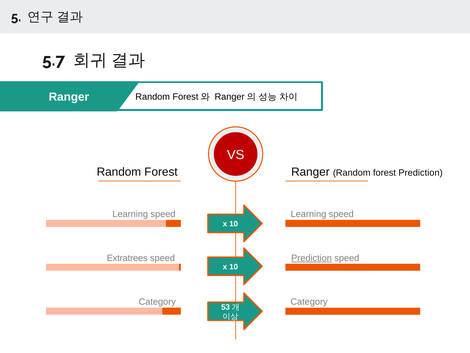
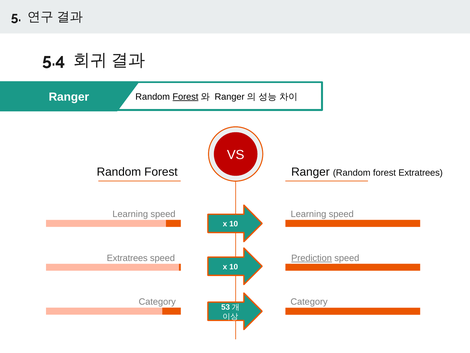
5.7: 5.7 -> 5.4
Forest at (185, 97) underline: none -> present
forest Prediction: Prediction -> Extratrees
